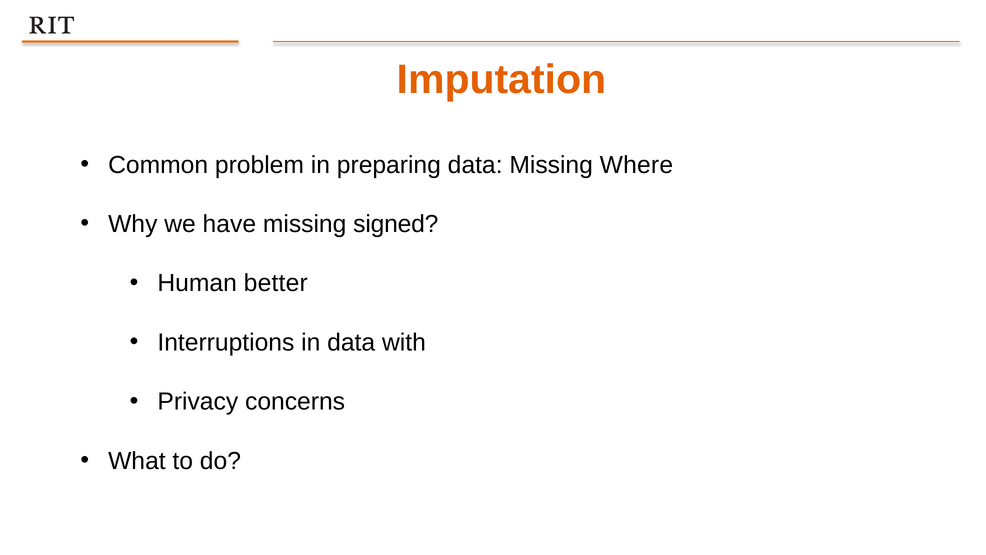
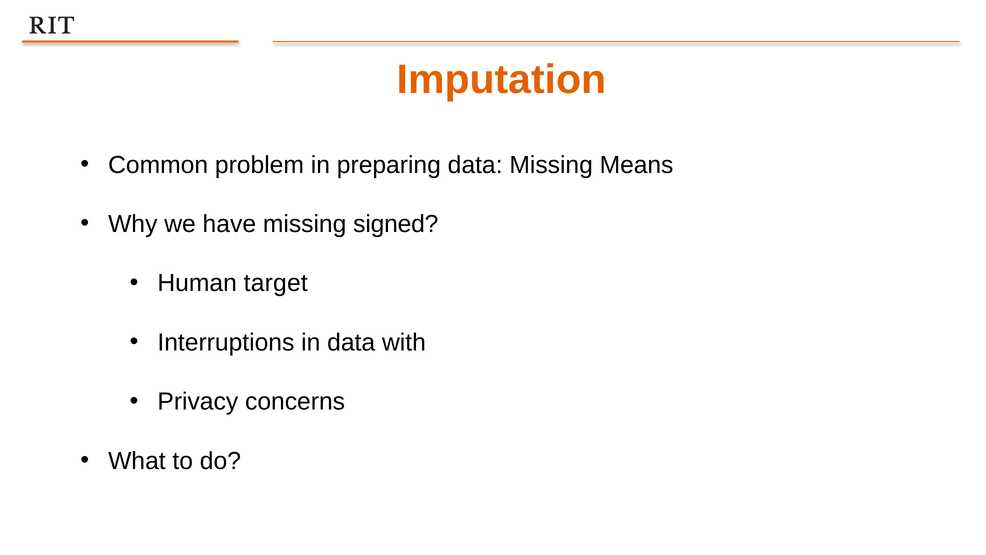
Where: Where -> Means
better: better -> target
